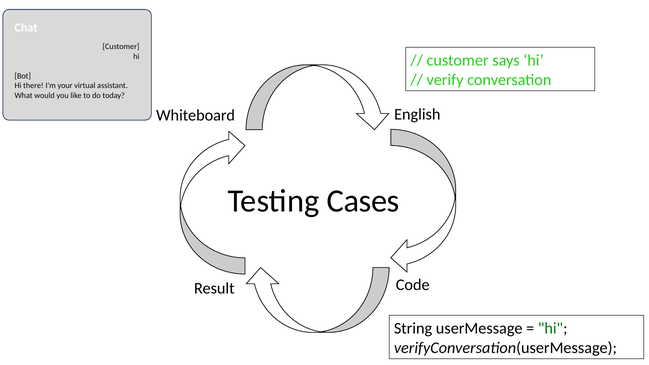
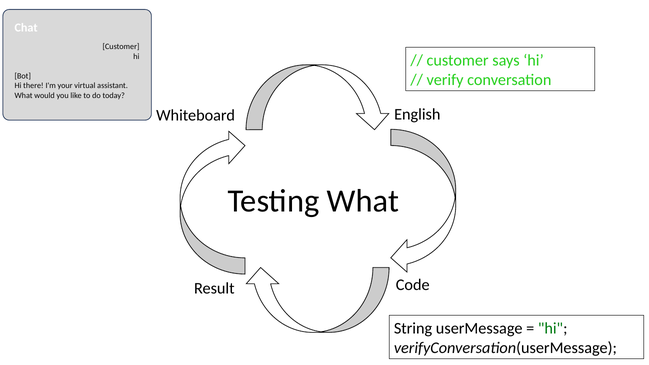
Testing Cases: Cases -> What
